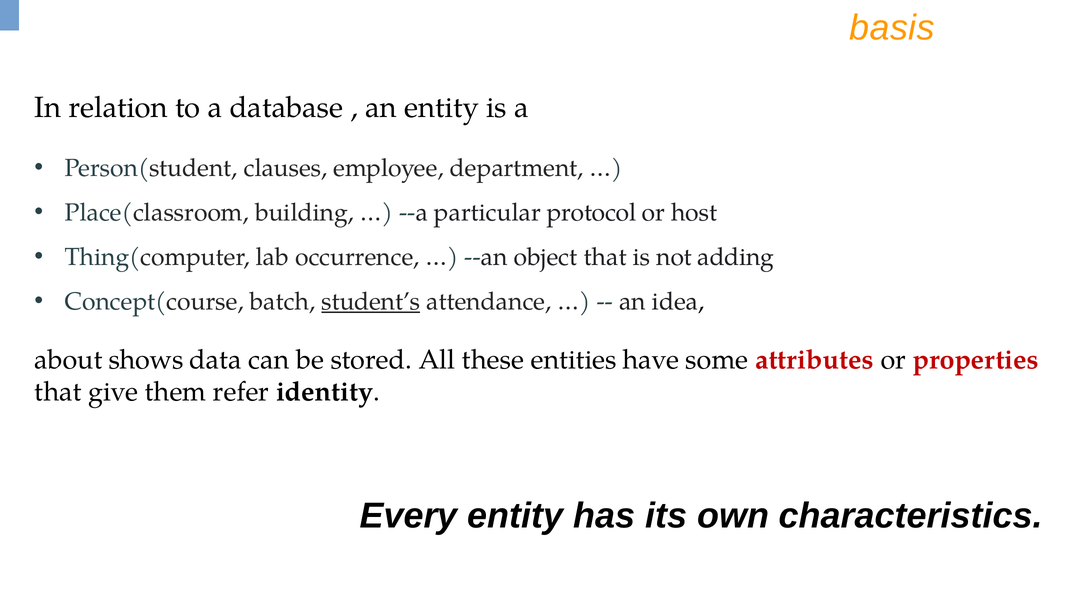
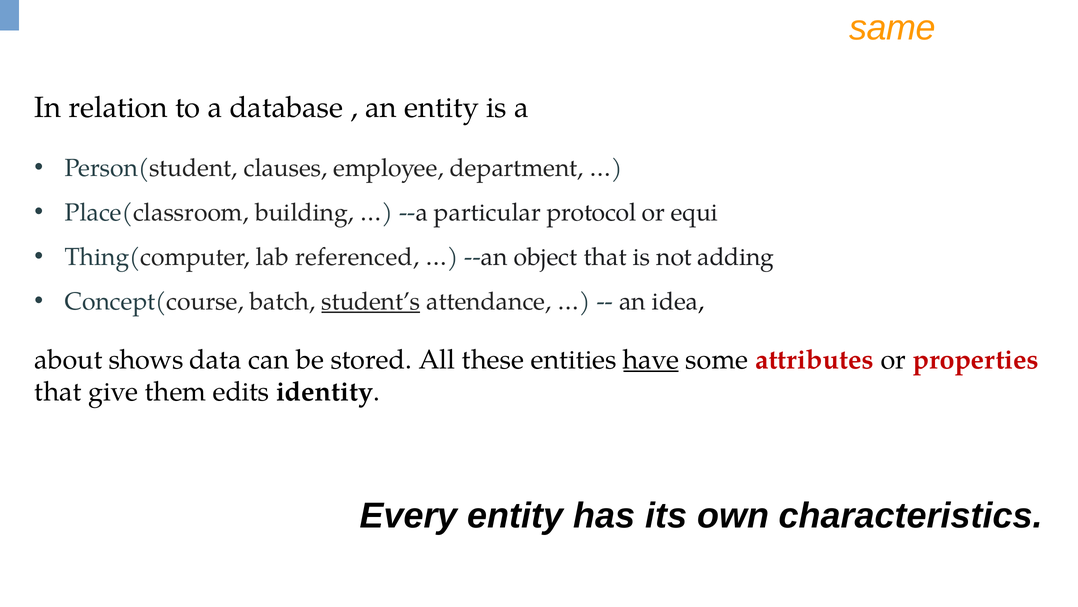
basis: basis -> same
host: host -> equi
occurrence: occurrence -> referenced
have underline: none -> present
refer: refer -> edits
